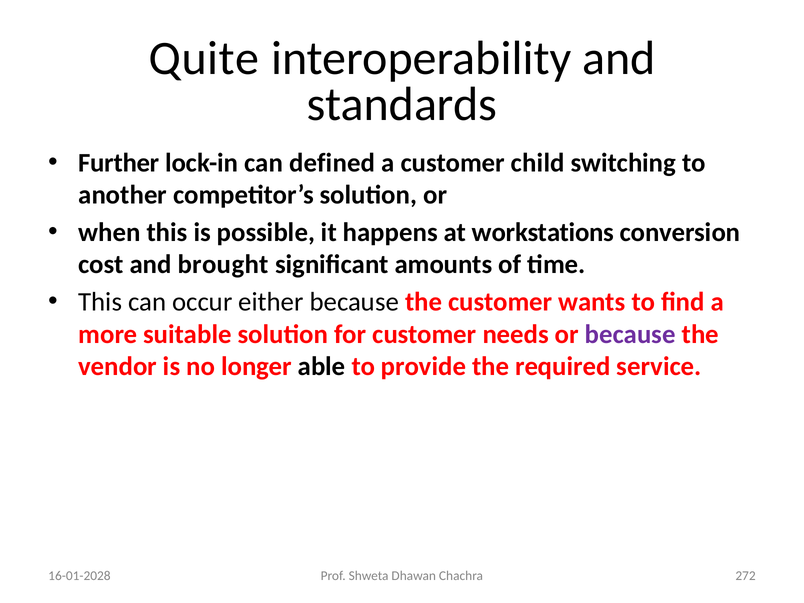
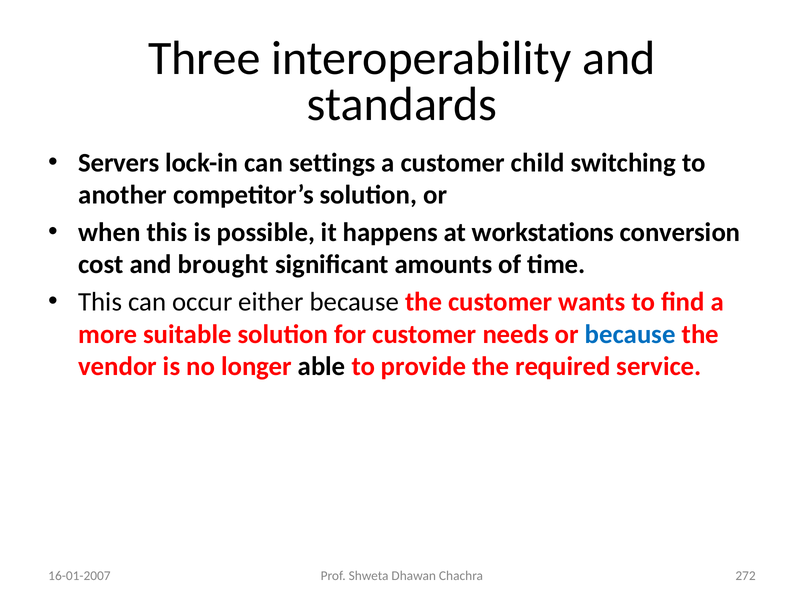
Quite: Quite -> Three
Further: Further -> Servers
defined: defined -> settings
because at (630, 334) colour: purple -> blue
16-01-2028: 16-01-2028 -> 16-01-2007
